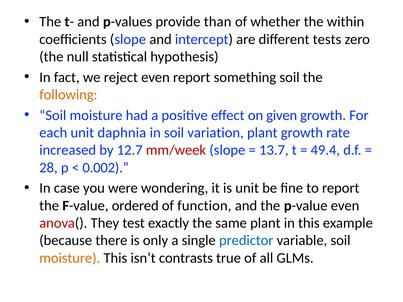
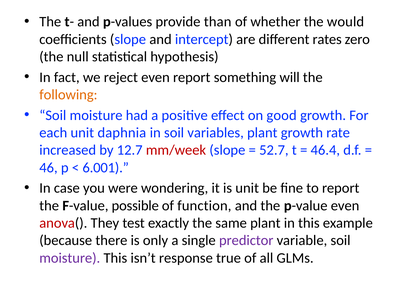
within: within -> would
tests: tests -> rates
something soil: soil -> will
given: given -> good
variation: variation -> variables
13.7: 13.7 -> 52.7
49.4: 49.4 -> 46.4
28: 28 -> 46
0.002: 0.002 -> 6.001
ordered: ordered -> possible
predictor colour: blue -> purple
moisture at (70, 258) colour: orange -> purple
contrasts: contrasts -> response
